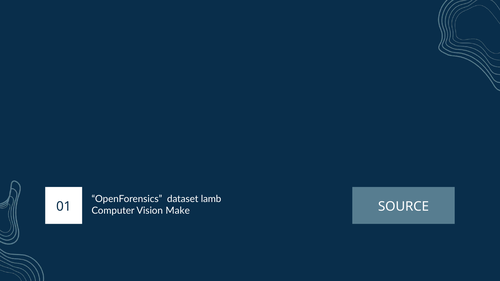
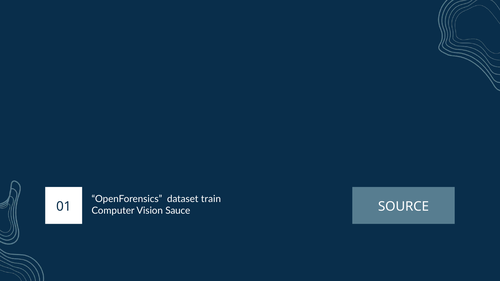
lamb: lamb -> train
Make: Make -> Sauce
